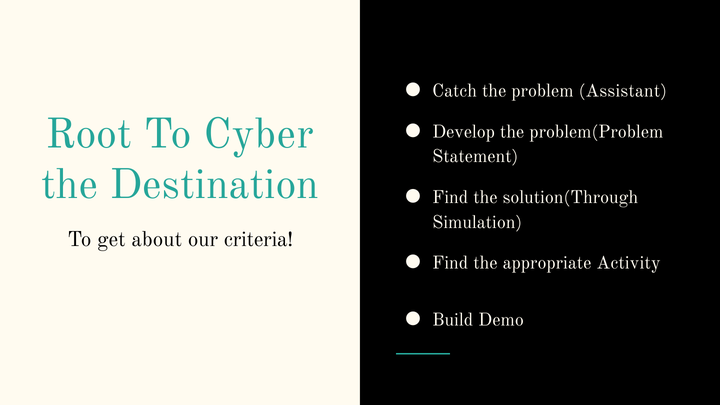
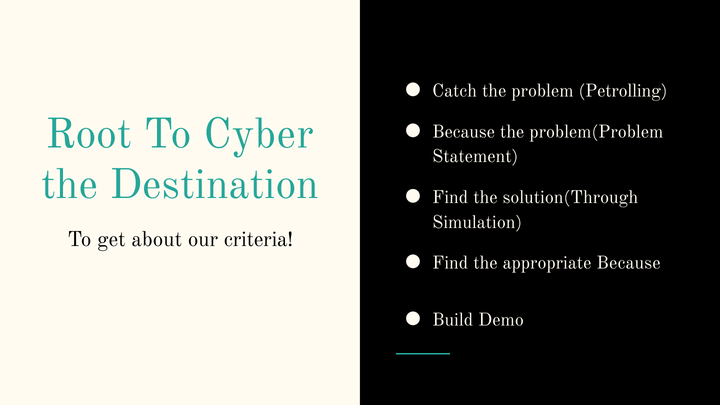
Assistant: Assistant -> Petrolling
Develop at (464, 132): Develop -> Because
appropriate Activity: Activity -> Because
